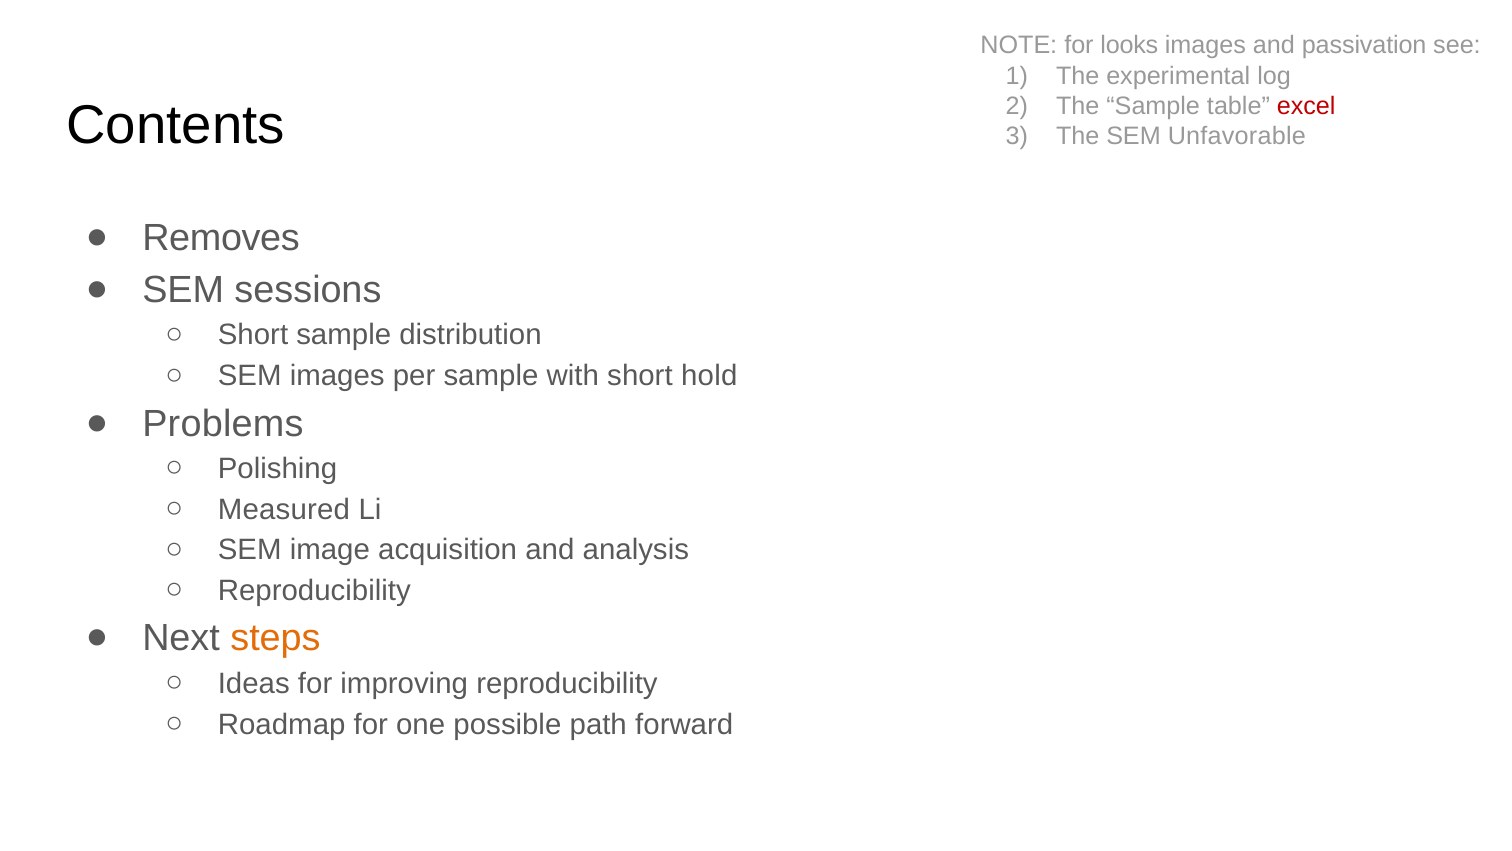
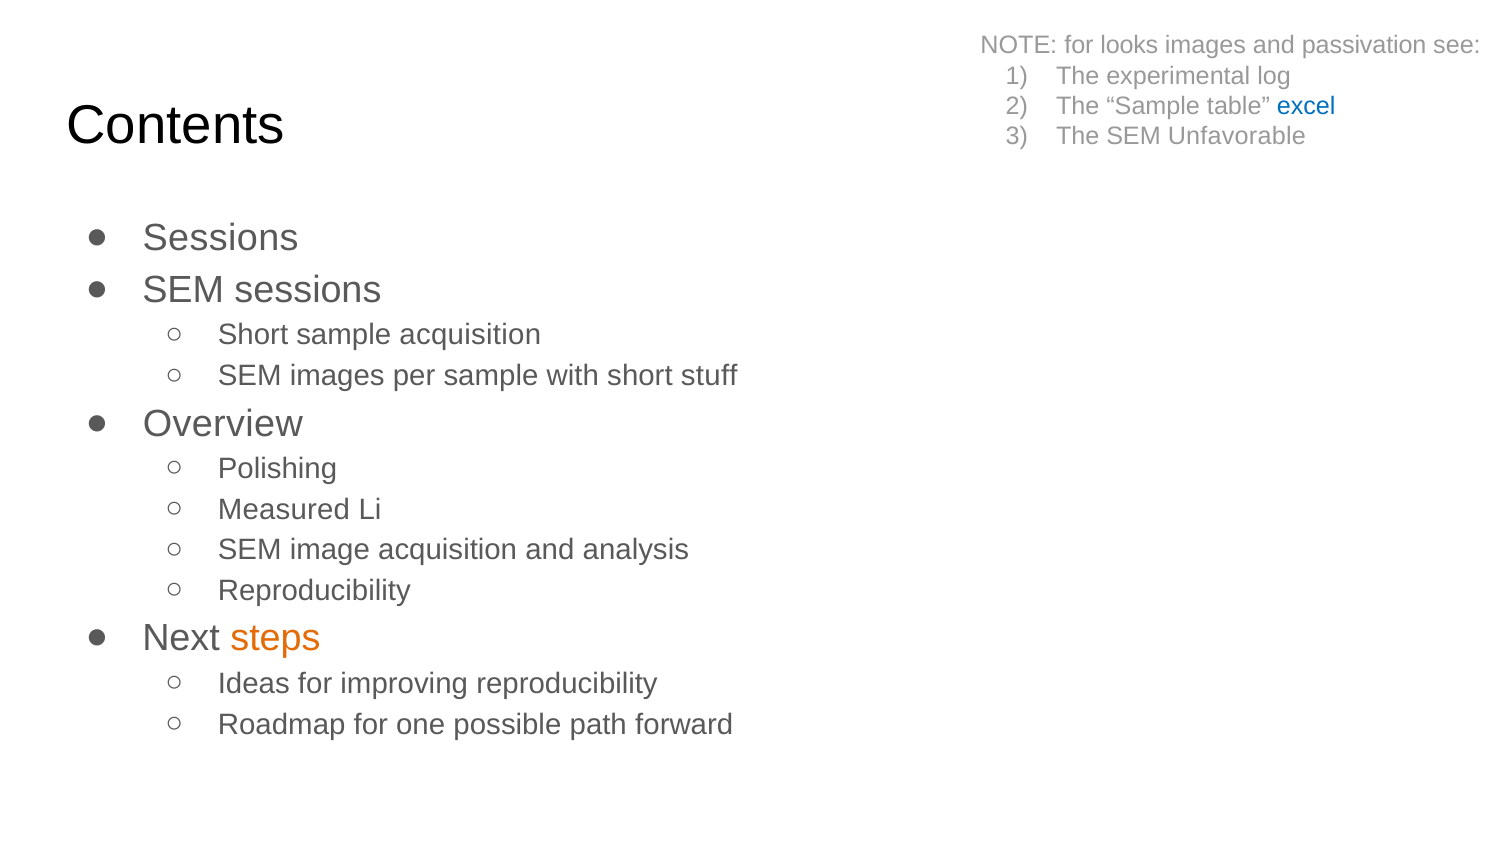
excel colour: red -> blue
Removes at (221, 238): Removes -> Sessions
sample distribution: distribution -> acquisition
hold: hold -> stuff
Problems: Problems -> Overview
